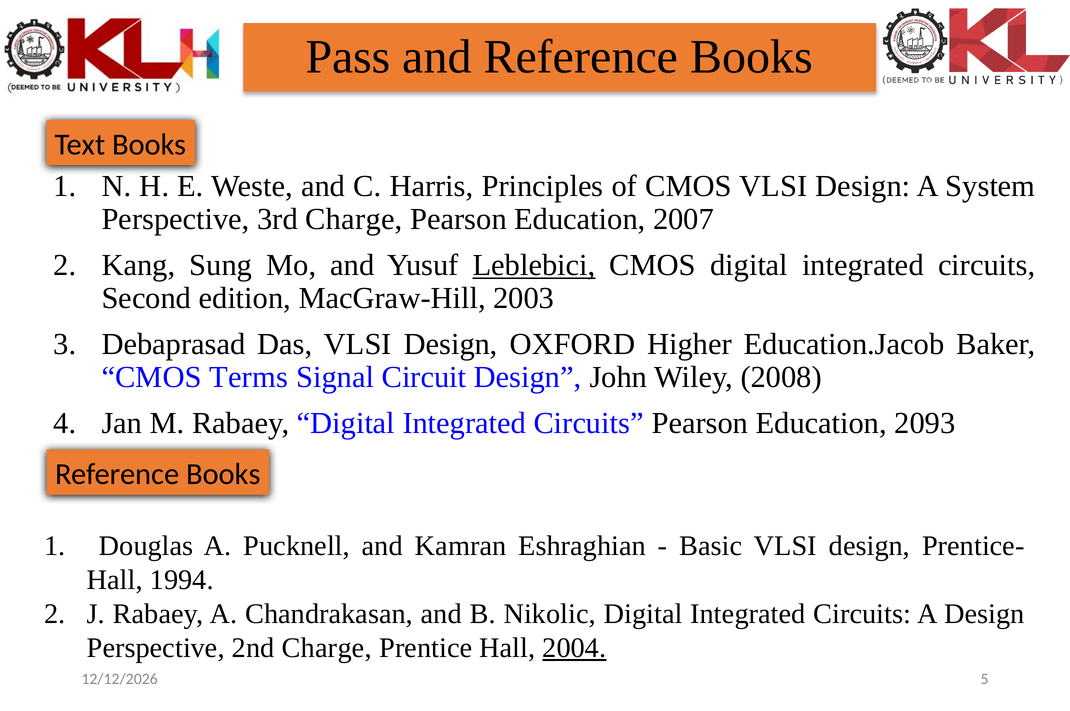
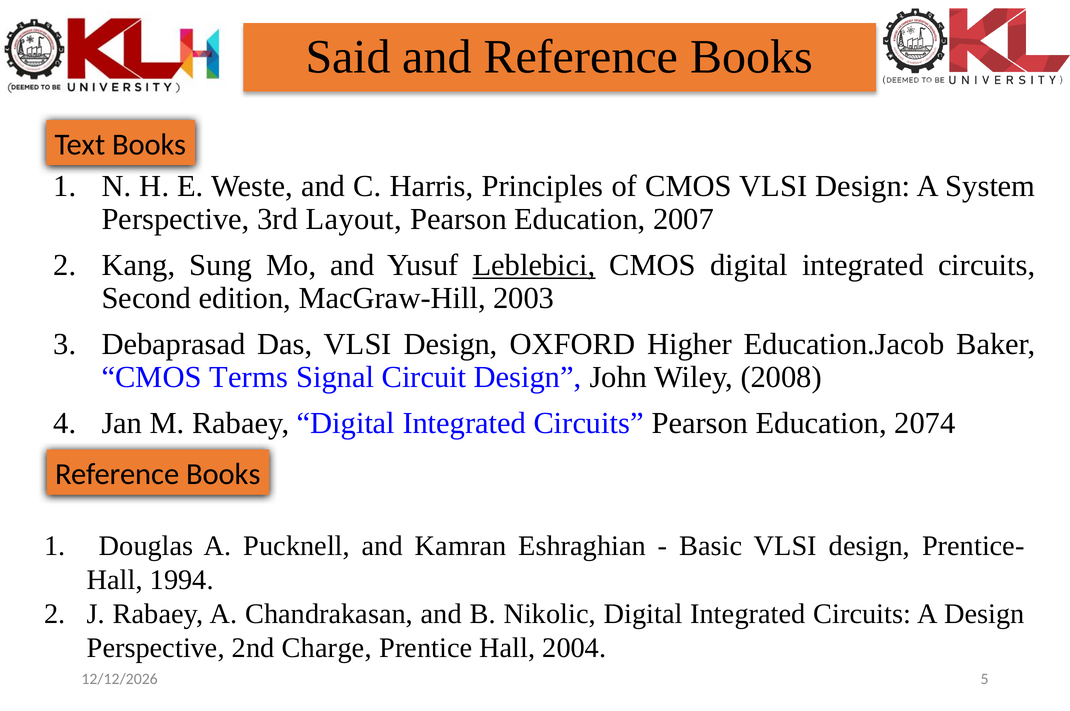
Pass: Pass -> Said
3rd Charge: Charge -> Layout
2093: 2093 -> 2074
2004 underline: present -> none
